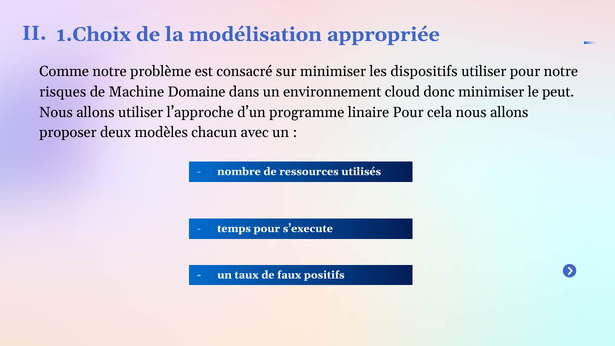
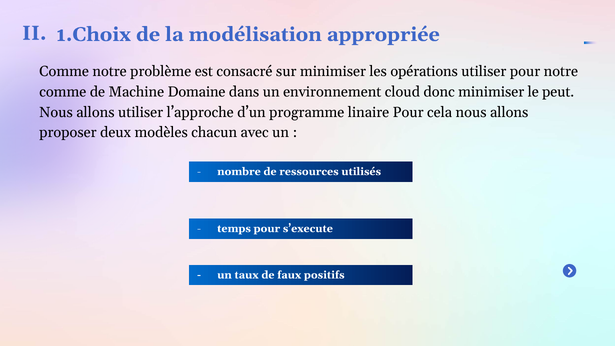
dispositifs: dispositifs -> opérations
risques at (63, 92): risques -> comme
